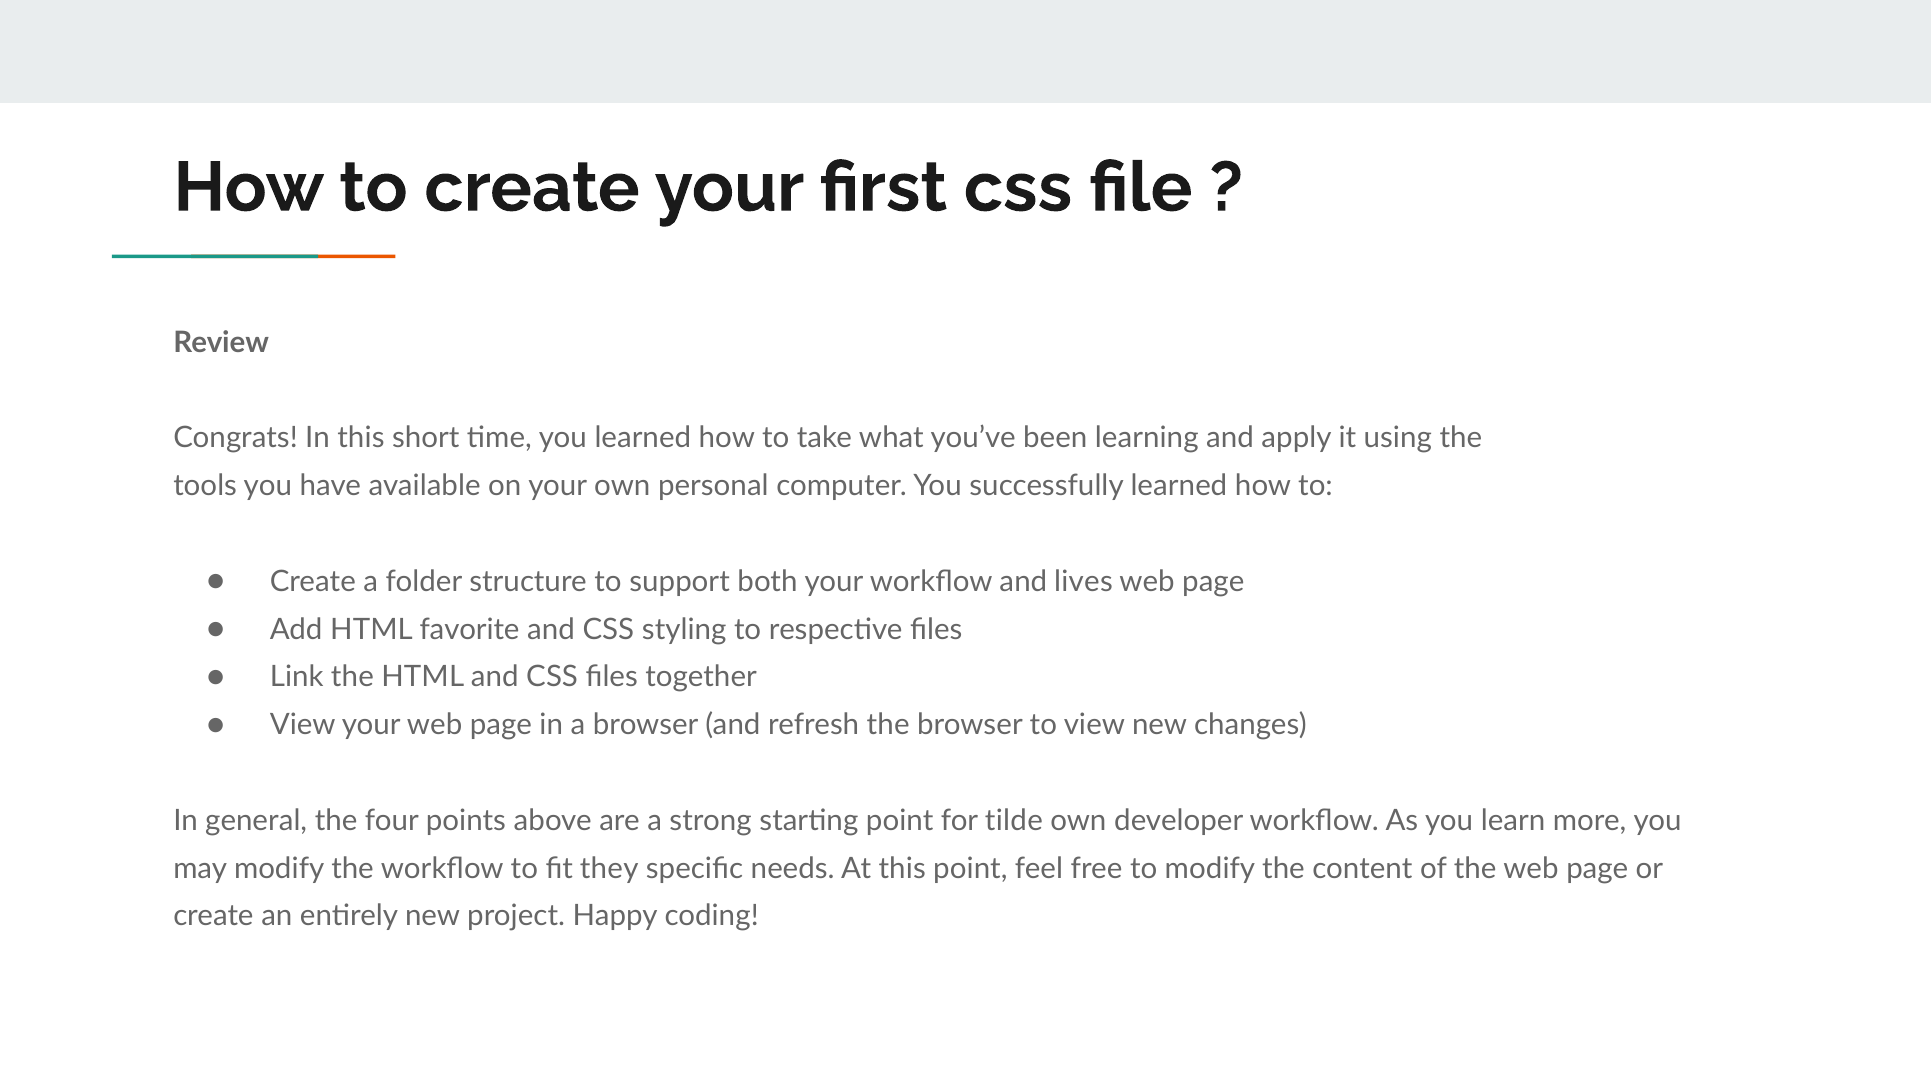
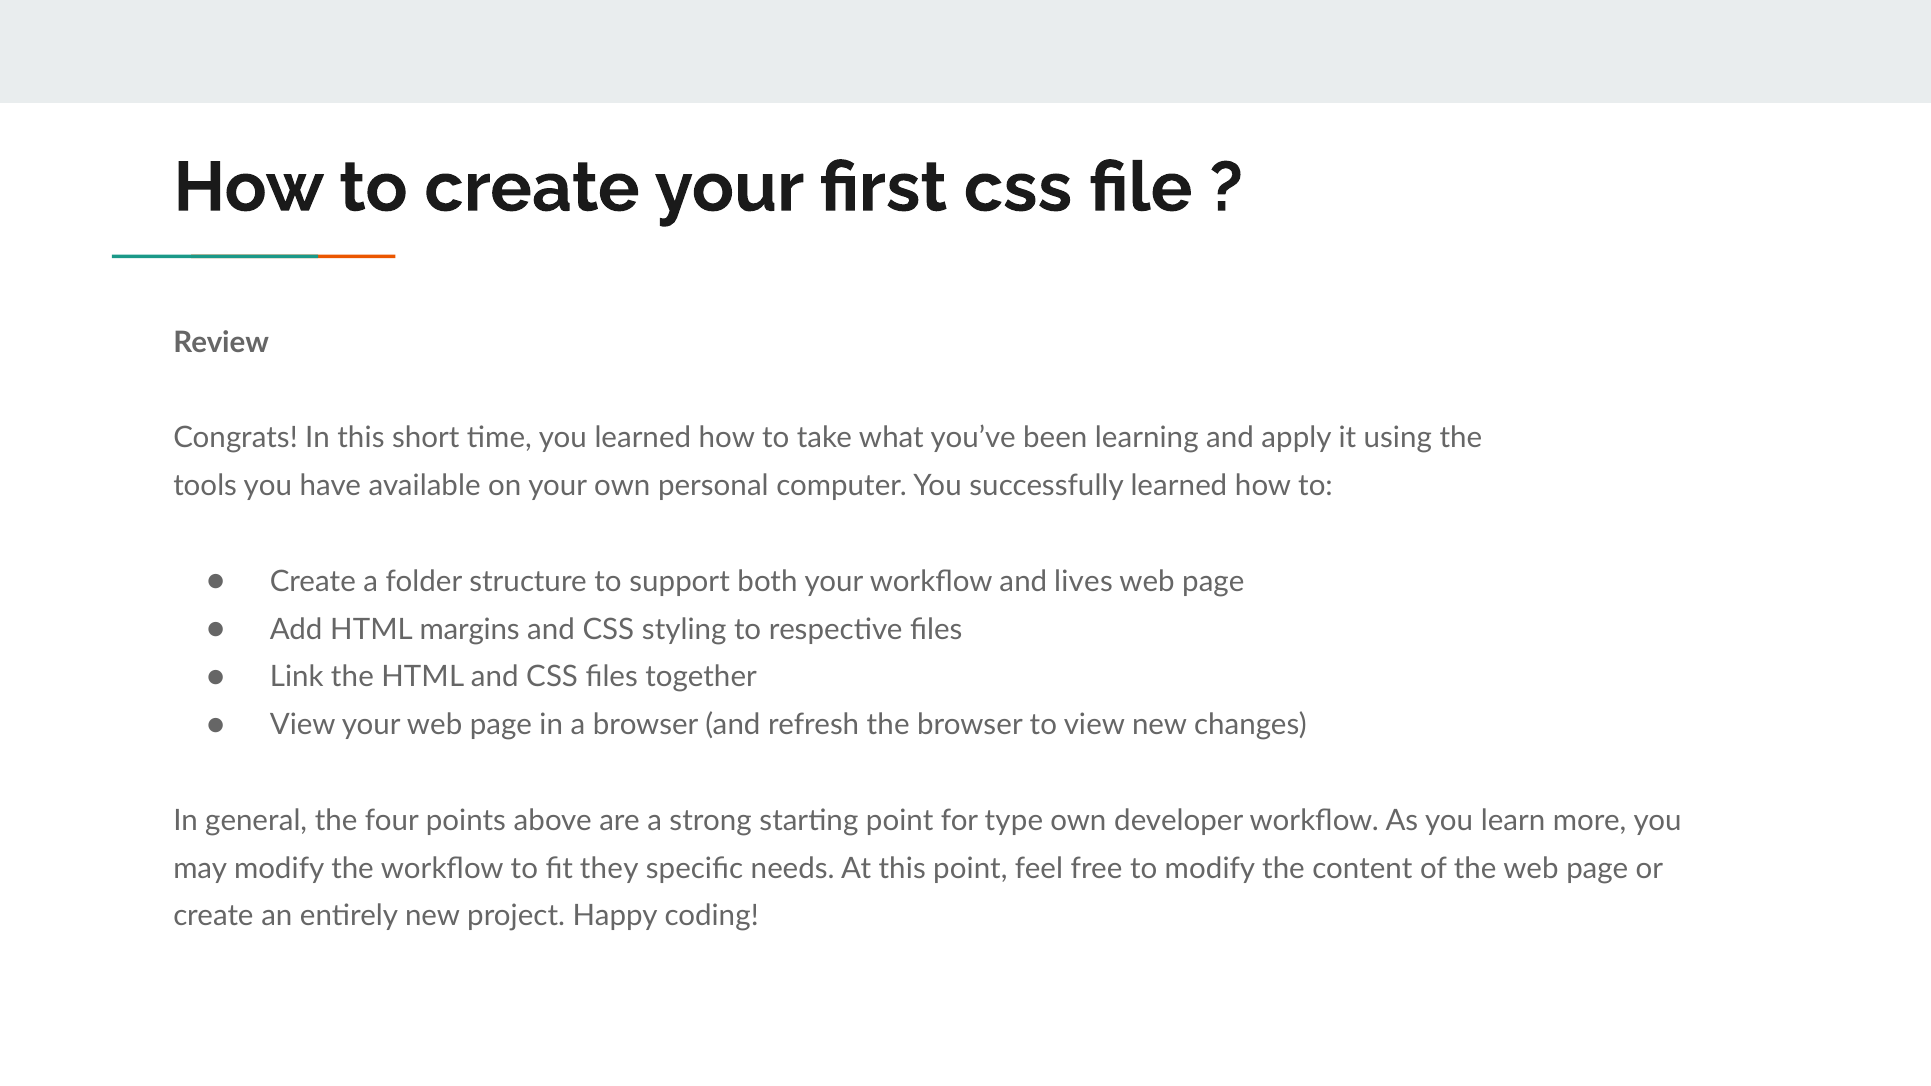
favorite: favorite -> margins
tilde: tilde -> type
